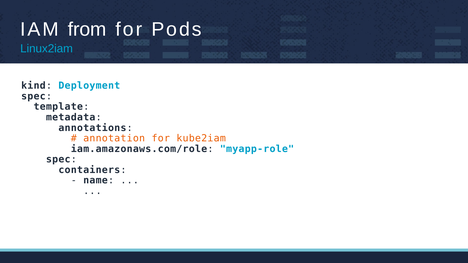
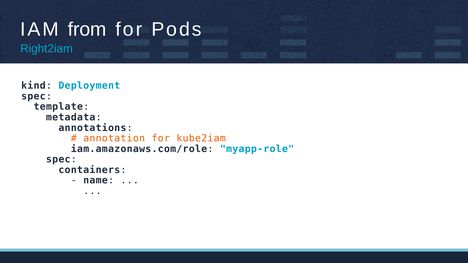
Linux2iam: Linux2iam -> Right2iam
